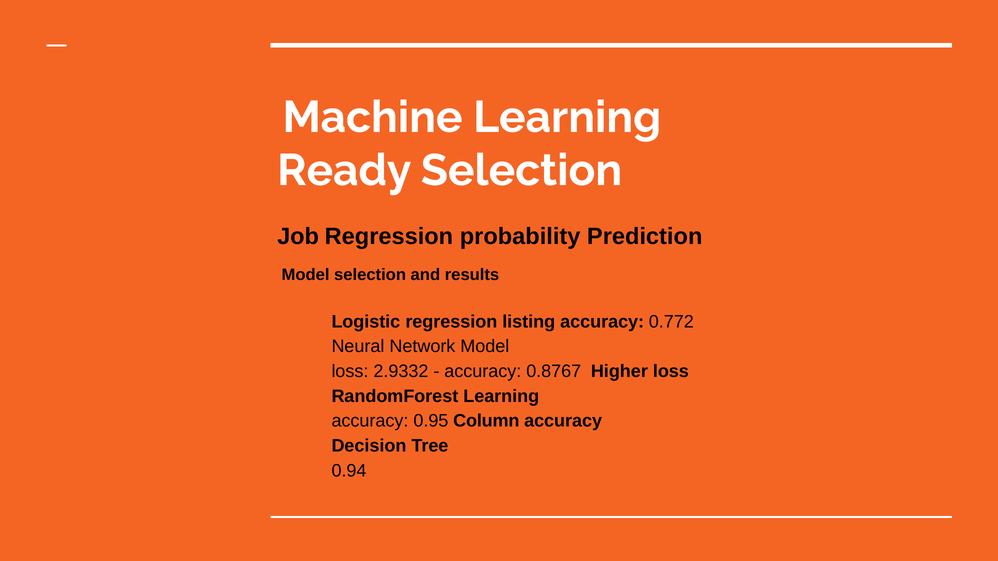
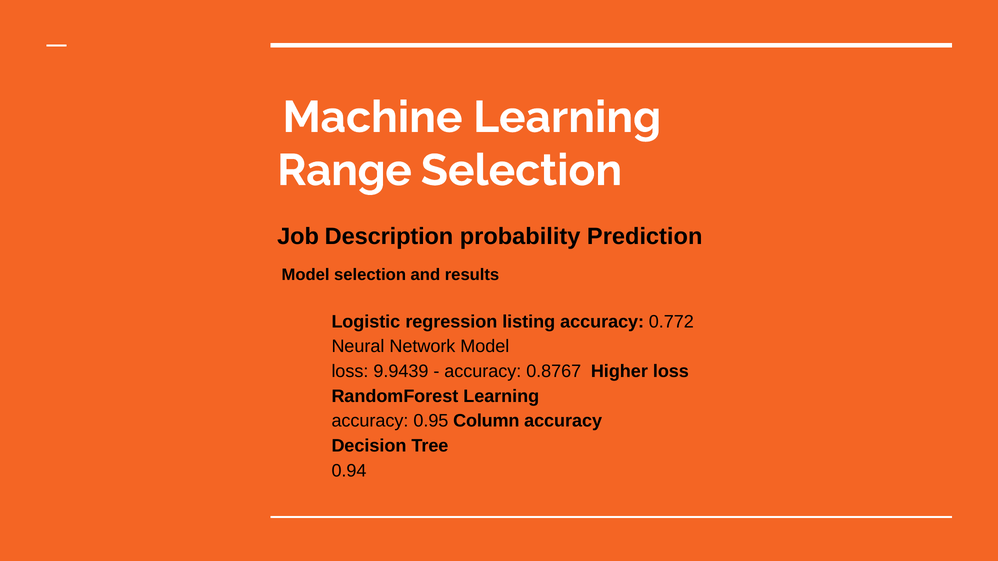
Ready: Ready -> Range
Job Regression: Regression -> Description
2.9332: 2.9332 -> 9.9439
